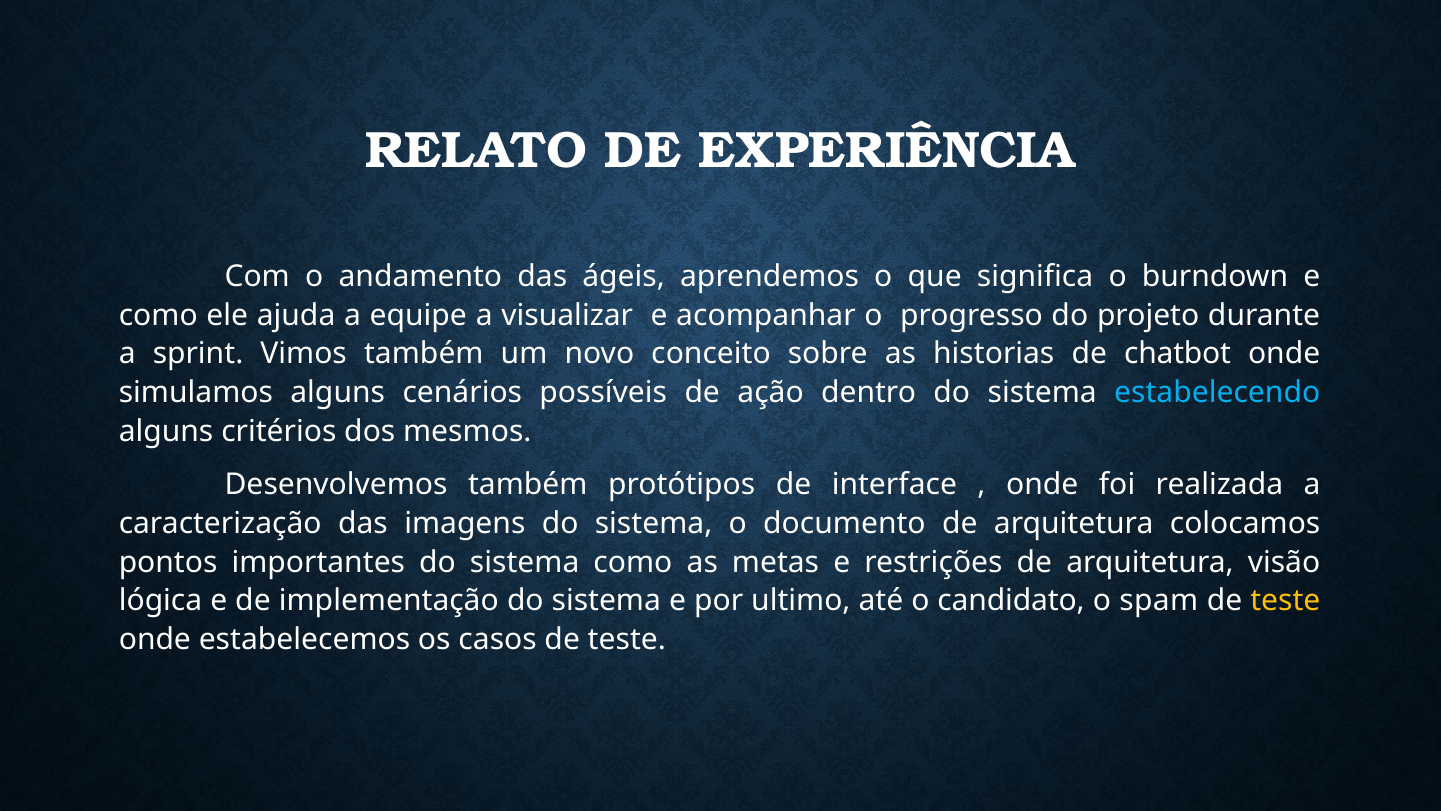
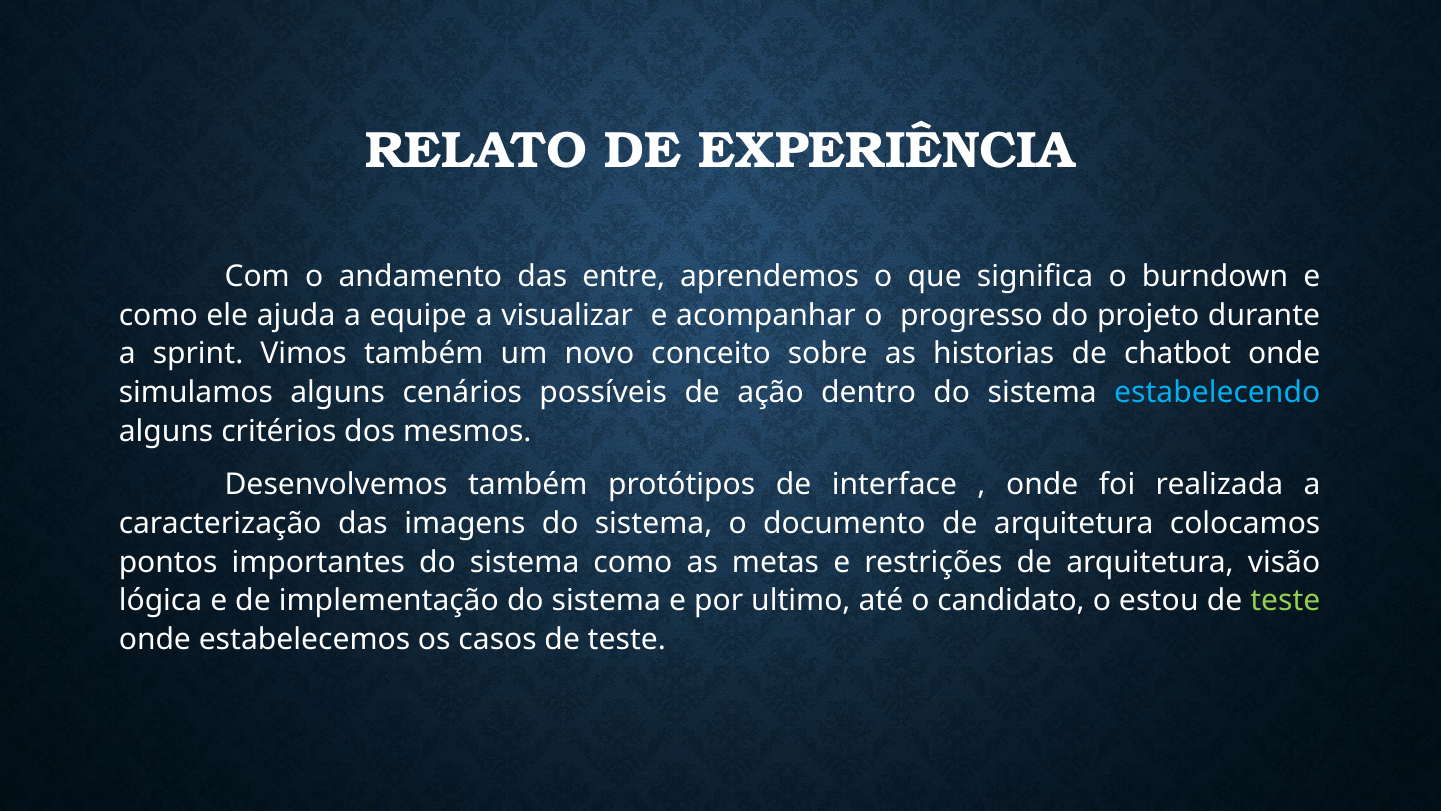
ágeis: ágeis -> entre
spam: spam -> estou
teste at (1285, 601) colour: yellow -> light green
